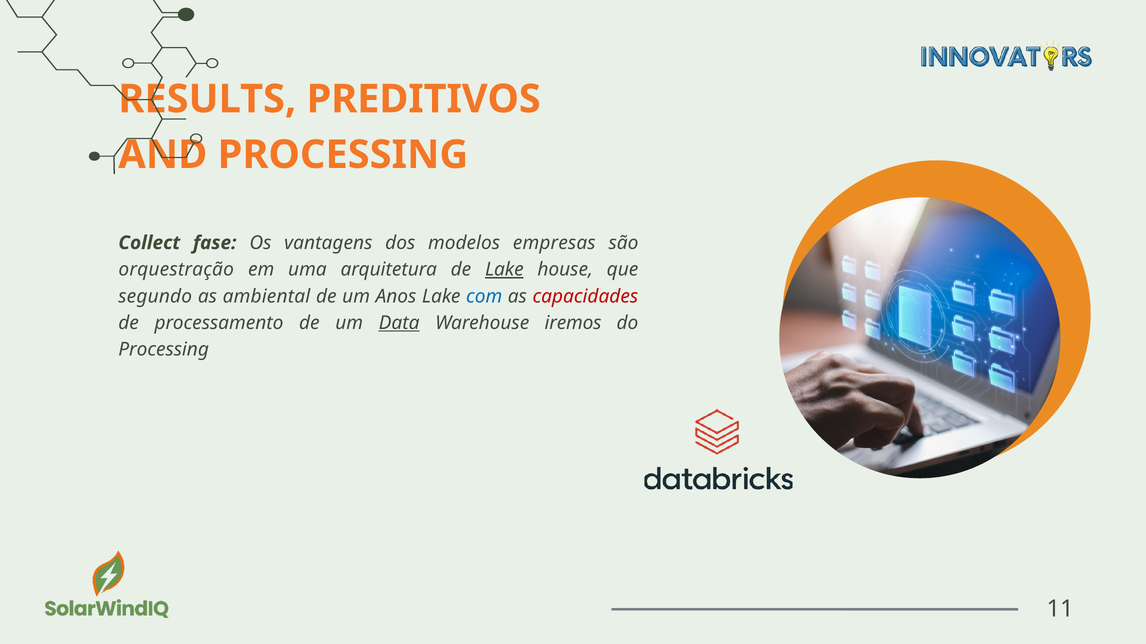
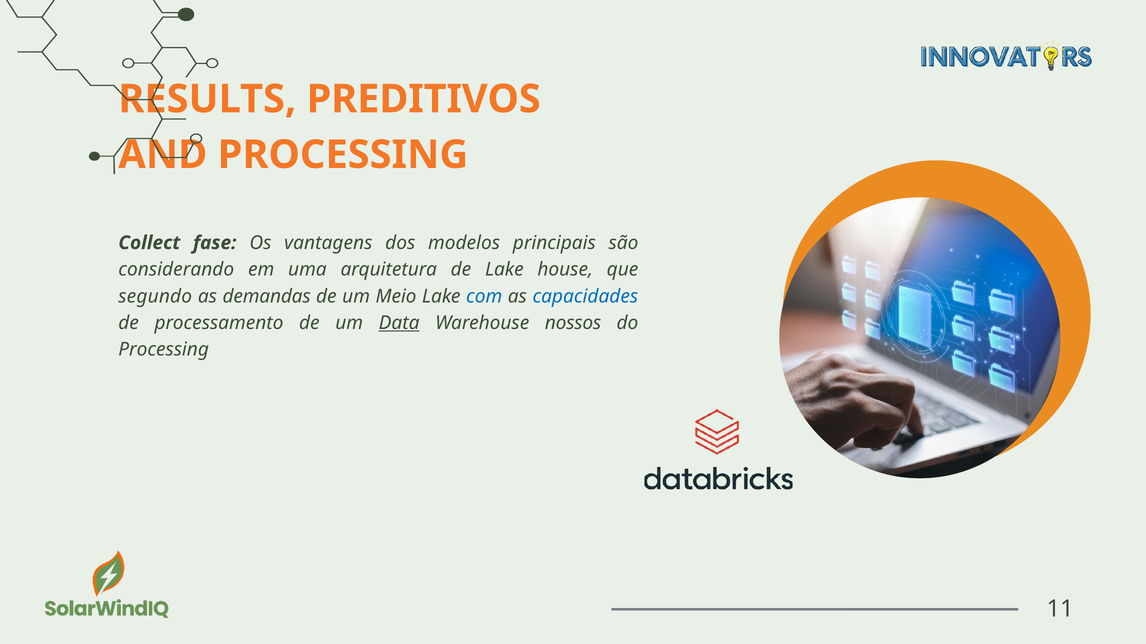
empresas: empresas -> principais
orquestração: orquestração -> considerando
Lake at (504, 270) underline: present -> none
ambiental: ambiental -> demandas
Anos: Anos -> Meio
capacidades colour: red -> blue
iremos: iremos -> nossos
